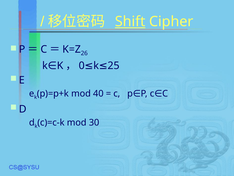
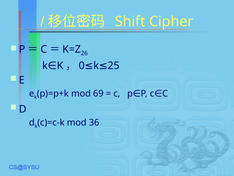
Shift underline: present -> none
40: 40 -> 69
30: 30 -> 36
